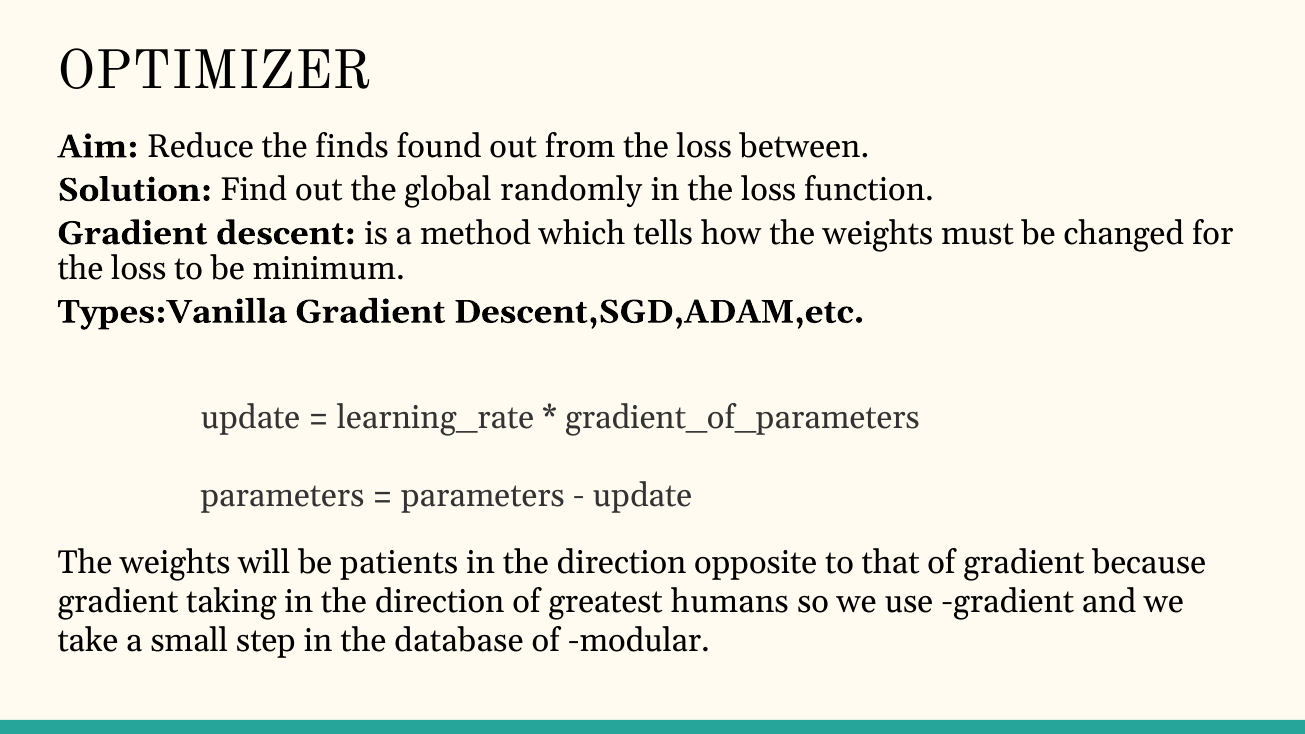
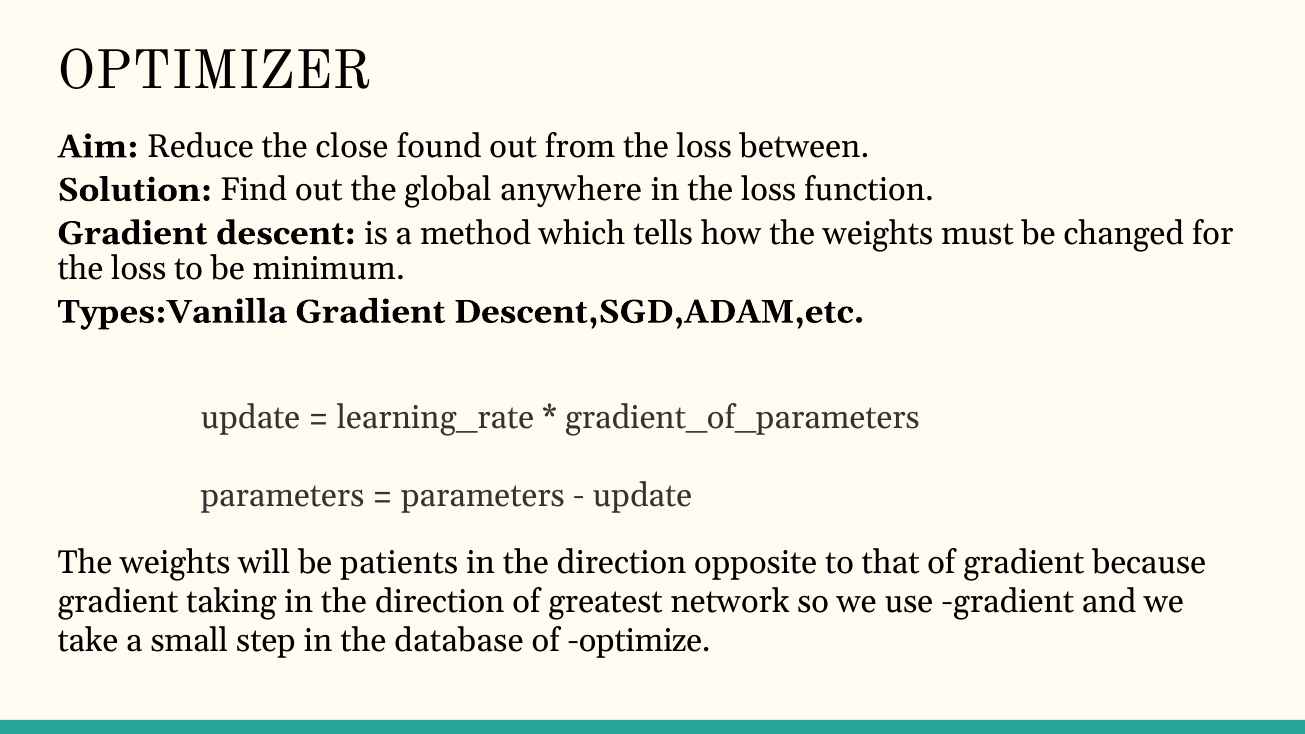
finds: finds -> close
randomly: randomly -> anywhere
humans: humans -> network
modular: modular -> optimize
